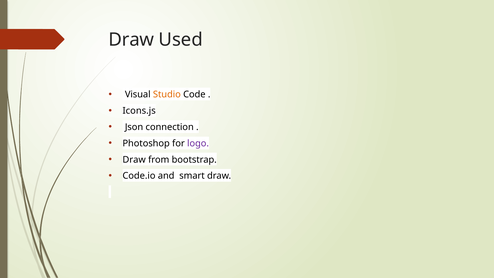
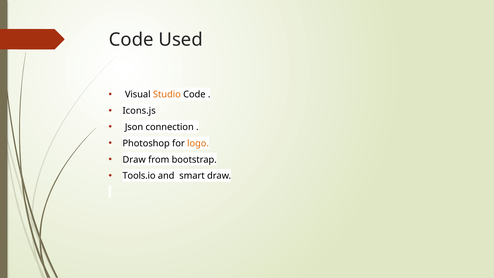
Draw at (131, 40): Draw -> Code
logo colour: purple -> orange
Code.io: Code.io -> Tools.io
